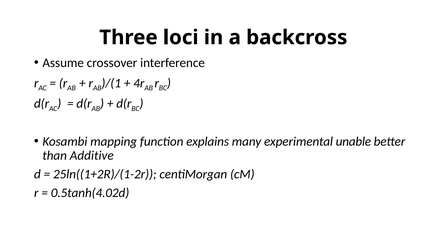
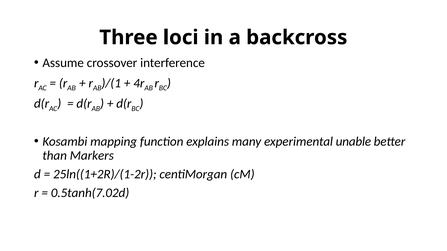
Additive: Additive -> Markers
0.5tanh(4.02d: 0.5tanh(4.02d -> 0.5tanh(7.02d
